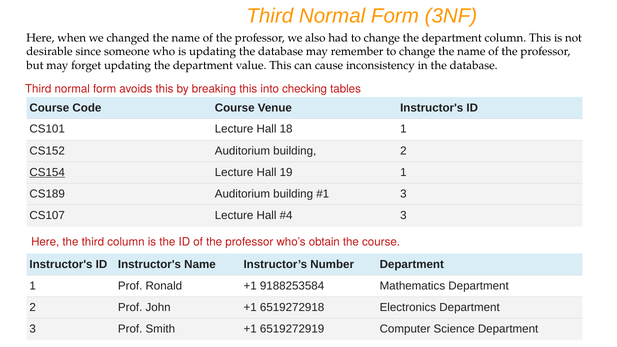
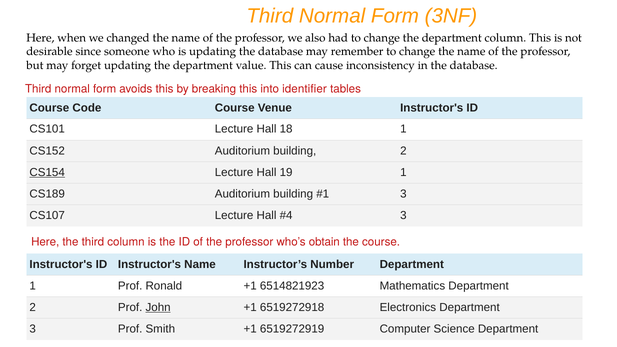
checking: checking -> identifier
9188253584: 9188253584 -> 6514821923
John underline: none -> present
